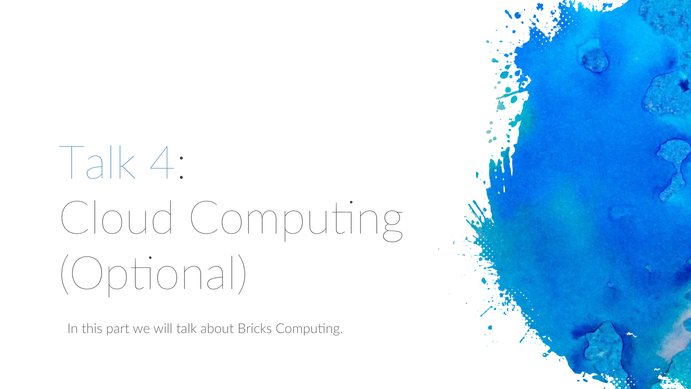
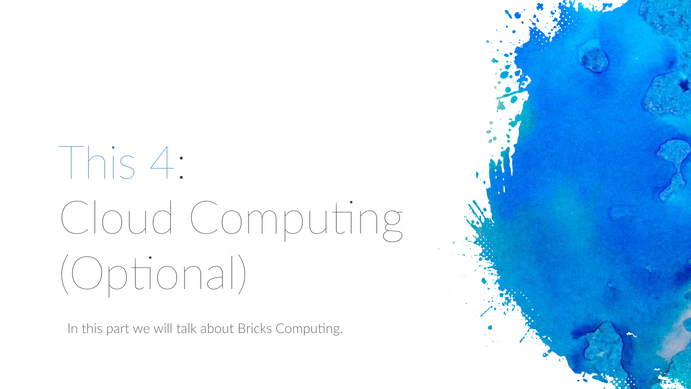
Talk at (98, 163): Talk -> This
